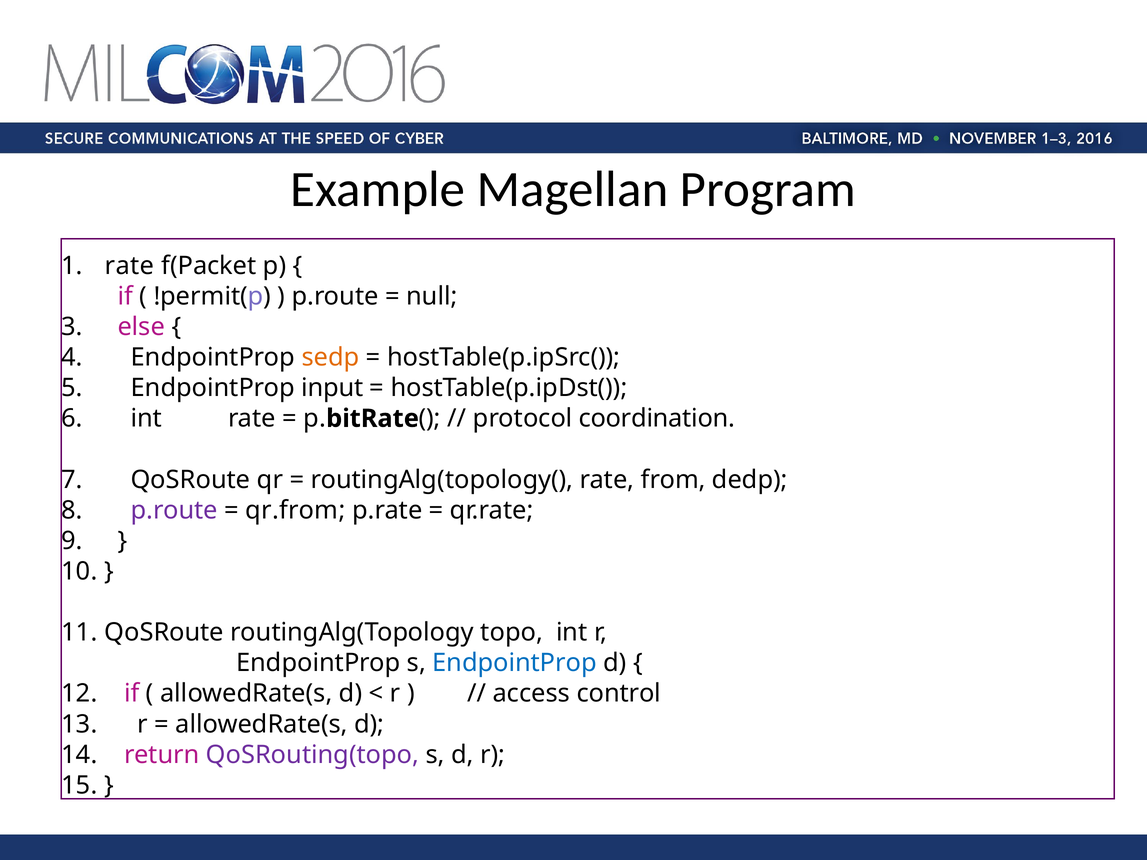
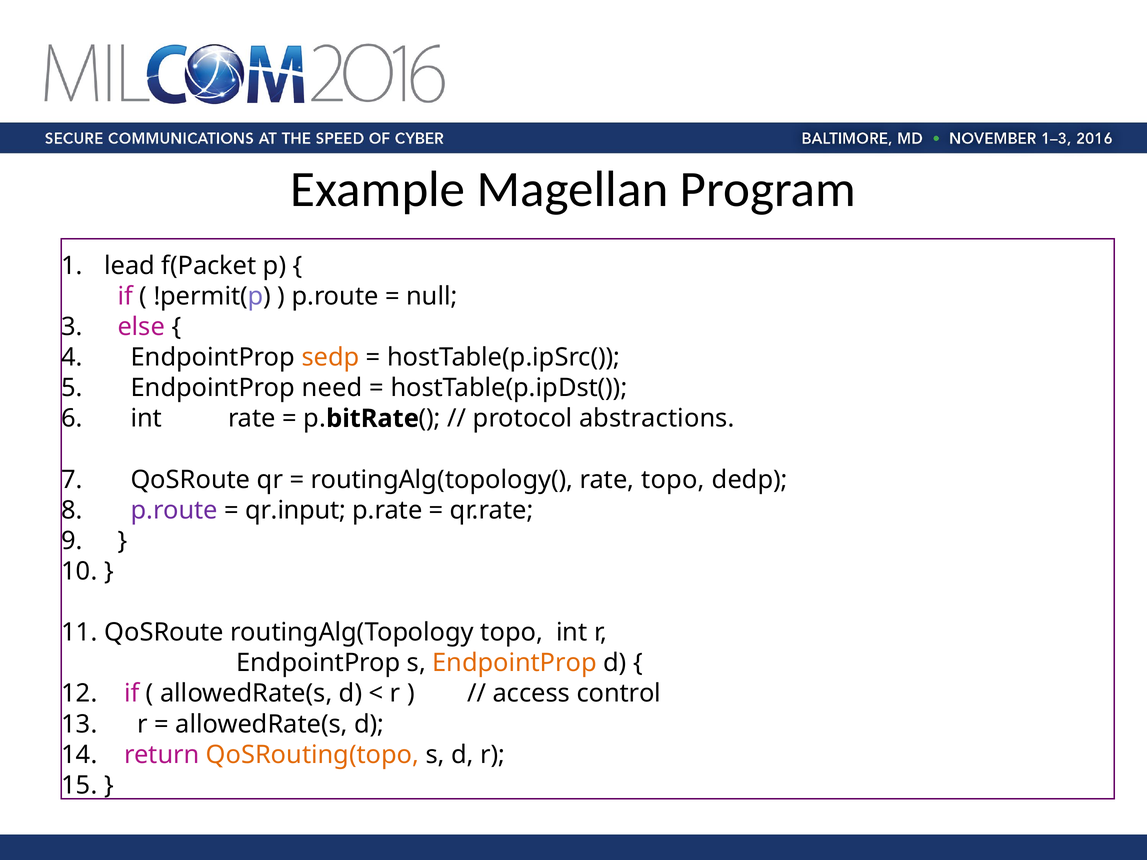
rate at (130, 266): rate -> lead
input: input -> need
coordination: coordination -> abstractions
rate from: from -> topo
qr.from: qr.from -> qr.input
EndpointProp at (515, 663) colour: blue -> orange
QoSRouting(topo colour: purple -> orange
